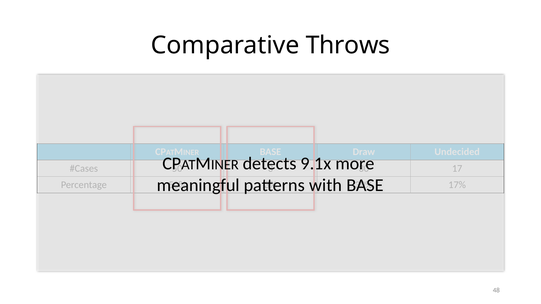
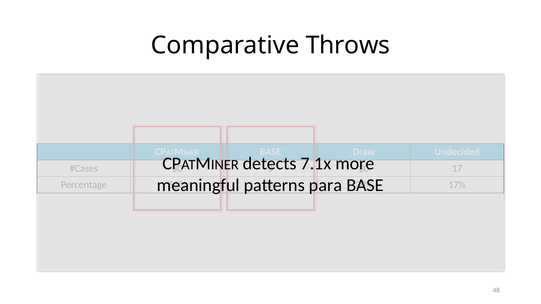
9.1x: 9.1x -> 7.1x
with: with -> para
